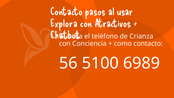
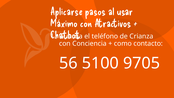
Contacto at (67, 12): Contacto -> Aplicarse
Explora: Explora -> Máximo
6989: 6989 -> 9705
